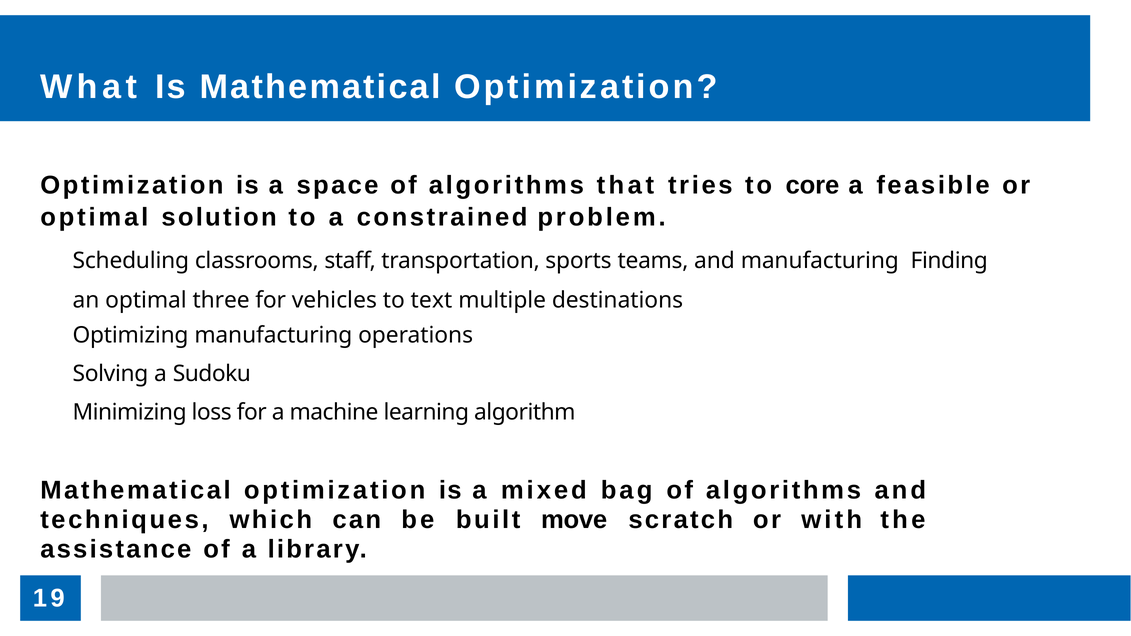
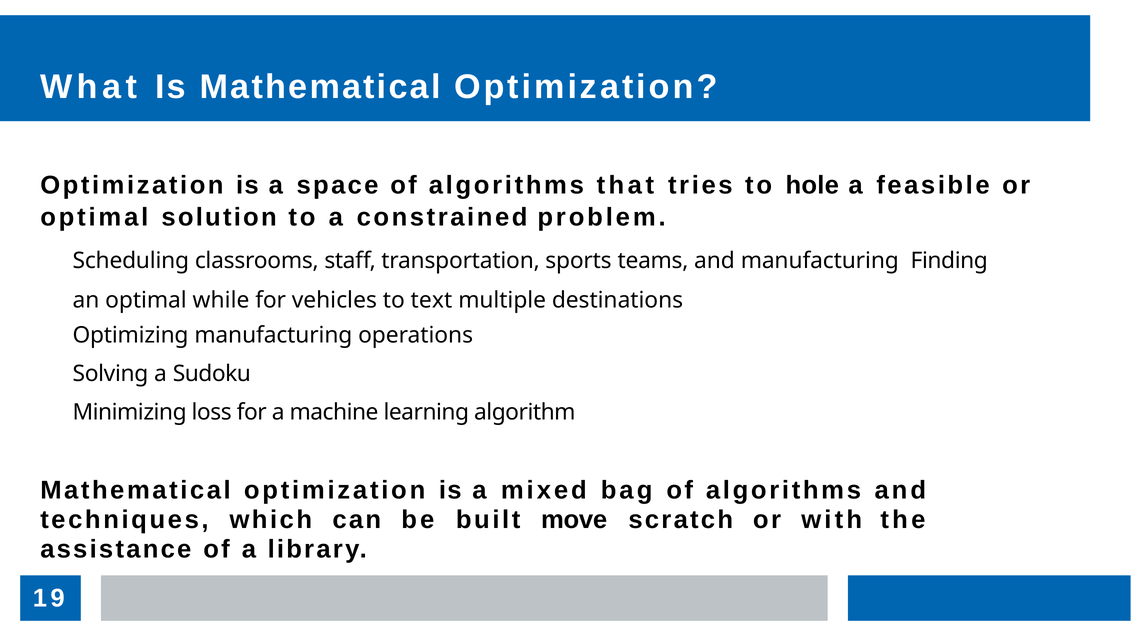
core: core -> hole
three: three -> while
